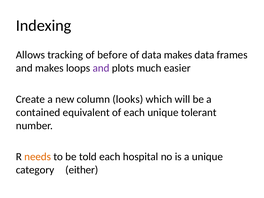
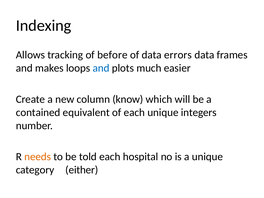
data makes: makes -> errors
and at (101, 68) colour: purple -> blue
looks: looks -> know
tolerant: tolerant -> integers
